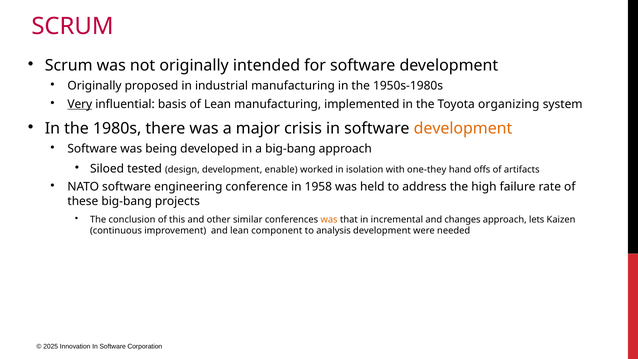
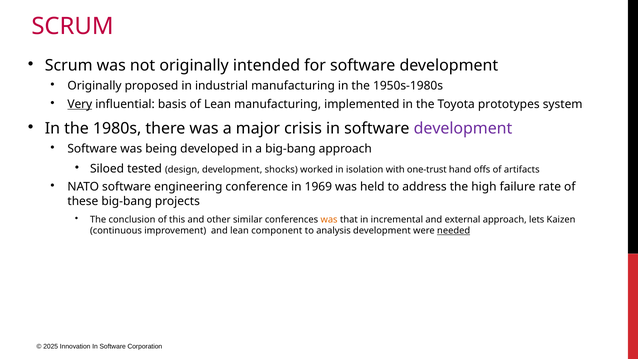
organizing: organizing -> prototypes
development at (463, 129) colour: orange -> purple
enable: enable -> shocks
one-they: one-they -> one-trust
1958: 1958 -> 1969
changes: changes -> external
needed underline: none -> present
